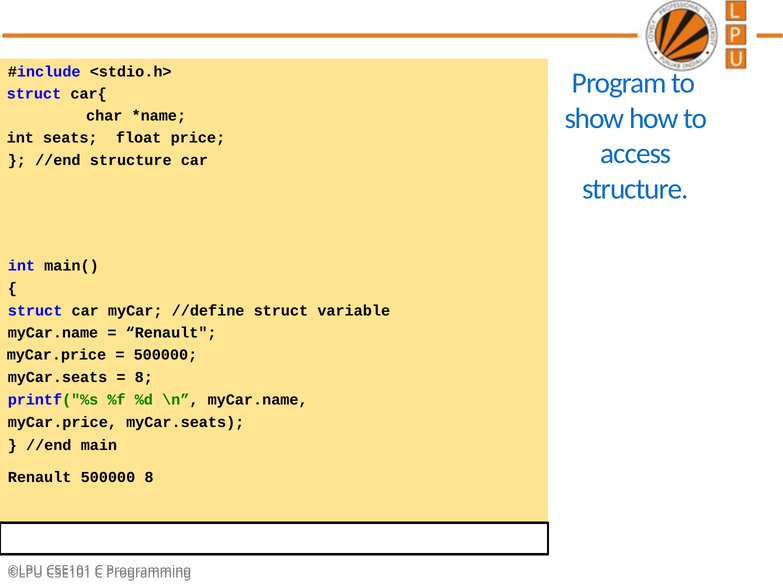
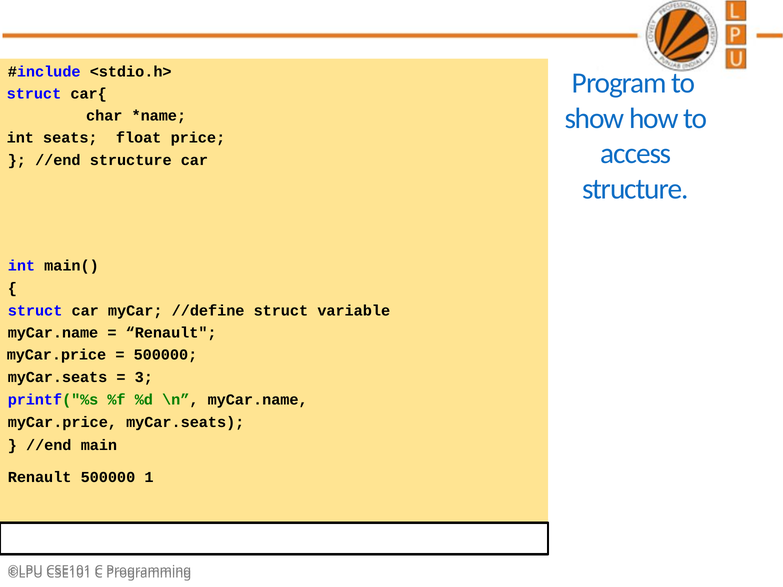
8 at (144, 377): 8 -> 3
500000 8: 8 -> 1
